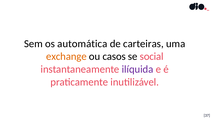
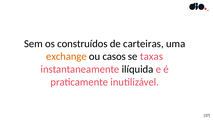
automática: automática -> construídos
social: social -> taxas
ilíquida colour: purple -> black
